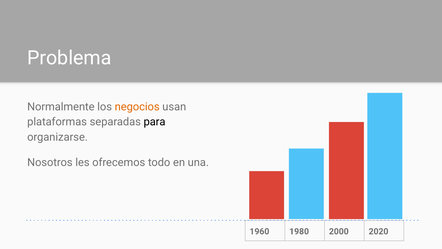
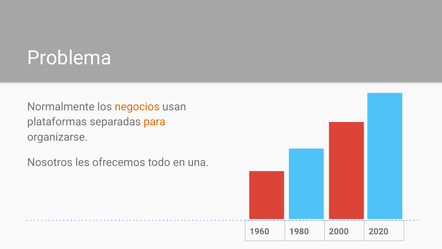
para colour: black -> orange
